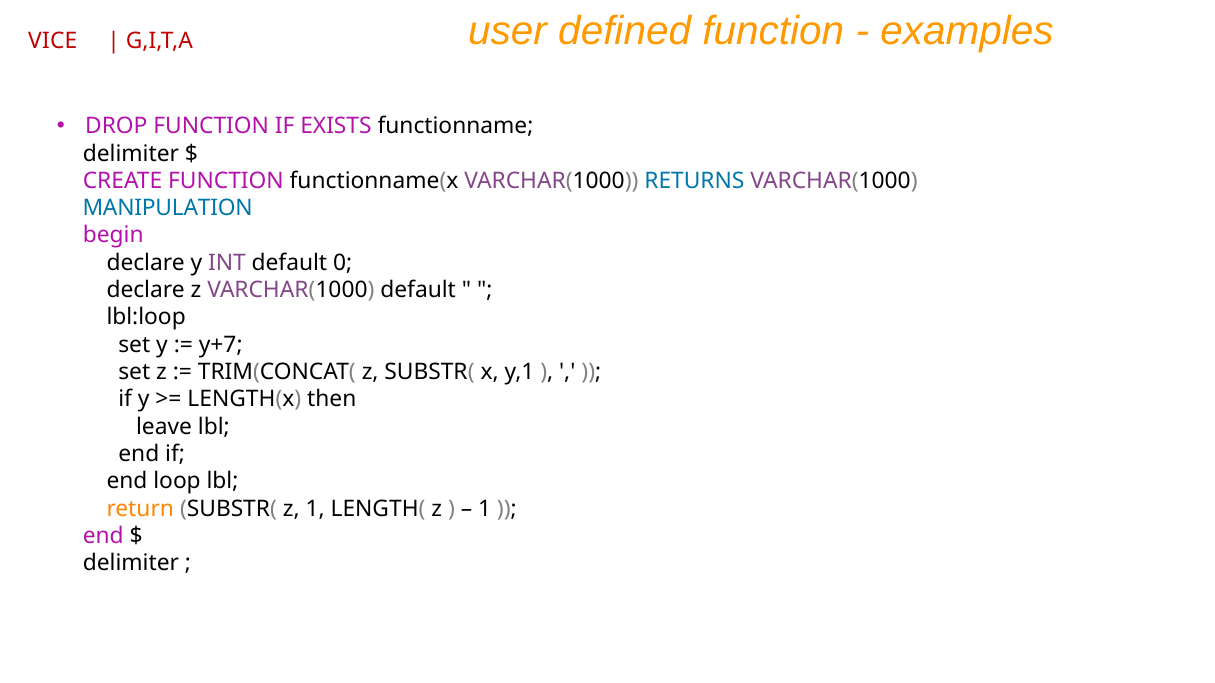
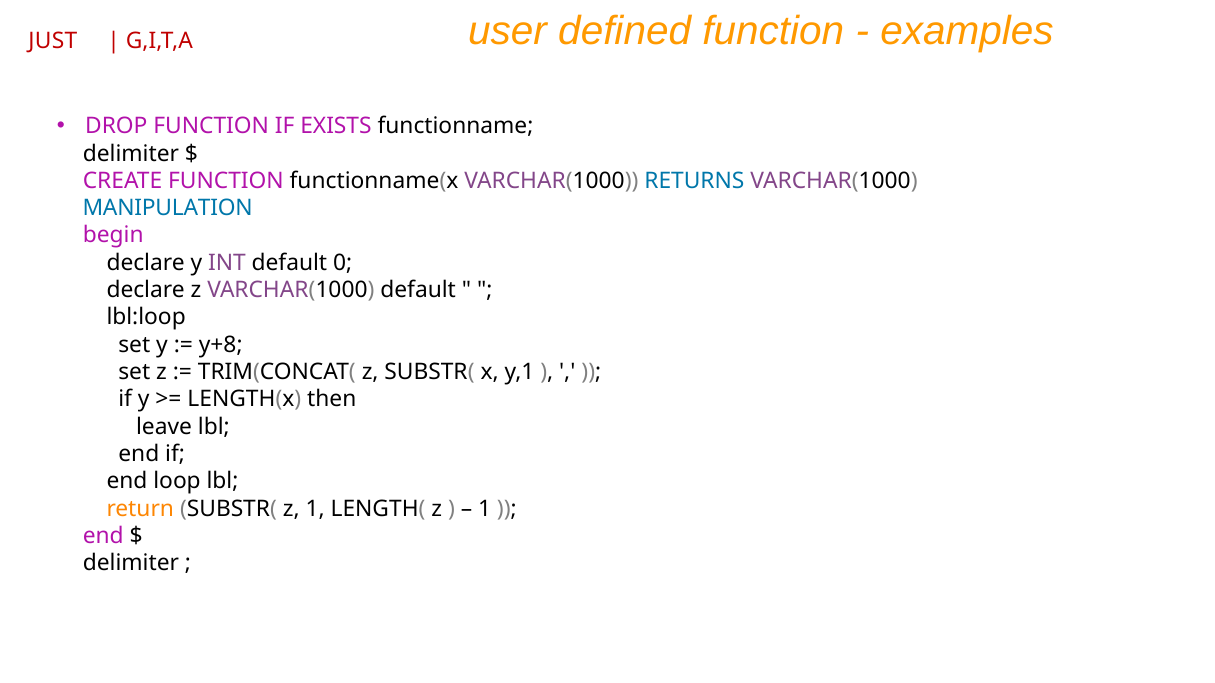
VICE: VICE -> JUST
y+7: y+7 -> y+8
